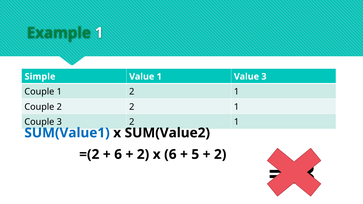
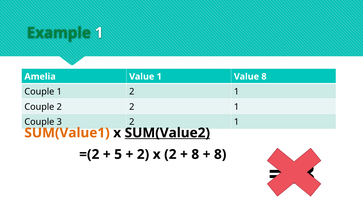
Simple: Simple -> Amelia
Value 3: 3 -> 8
SUM(Value1 colour: blue -> orange
SUM(Value2 underline: none -> present
6 at (118, 155): 6 -> 5
x 6: 6 -> 2
5 at (195, 155): 5 -> 8
2 at (220, 155): 2 -> 8
